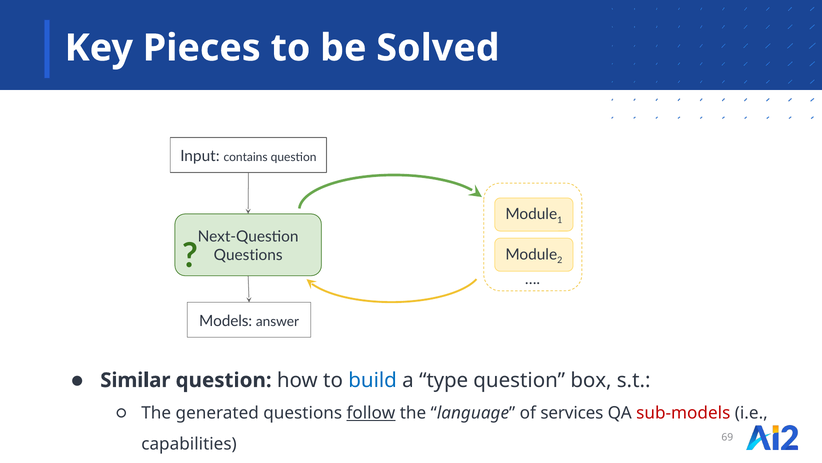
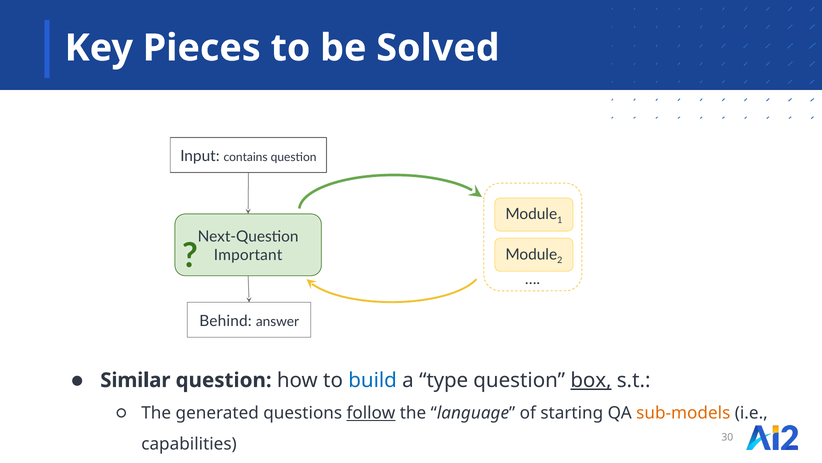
Questions at (248, 255): Questions -> Important
Models: Models -> Behind
box underline: none -> present
services: services -> starting
sub-models colour: red -> orange
69: 69 -> 30
